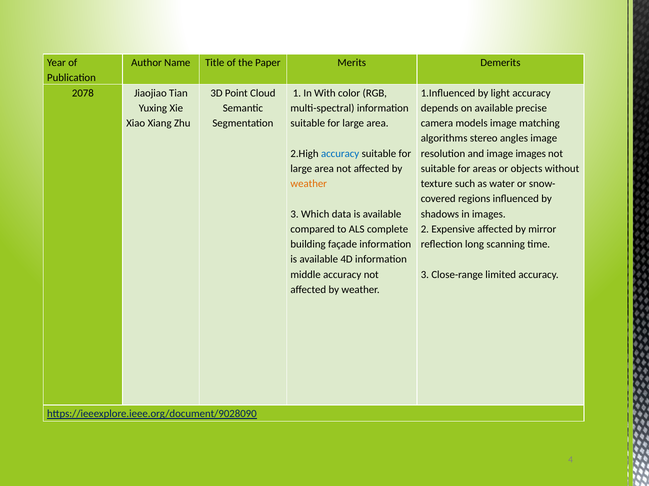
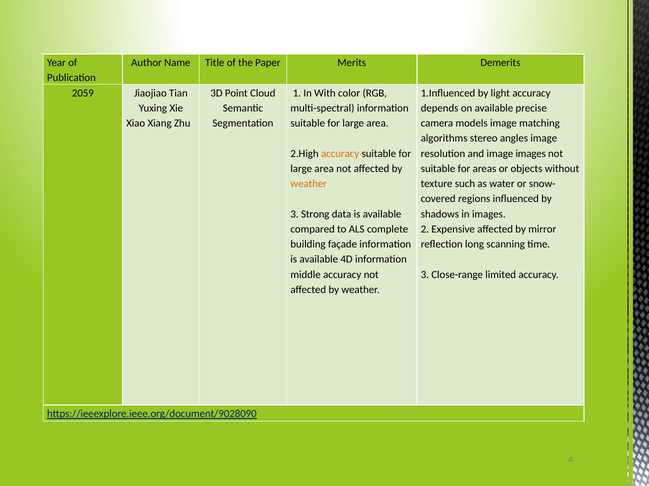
2078: 2078 -> 2059
accuracy at (340, 154) colour: blue -> orange
Which: Which -> Strong
